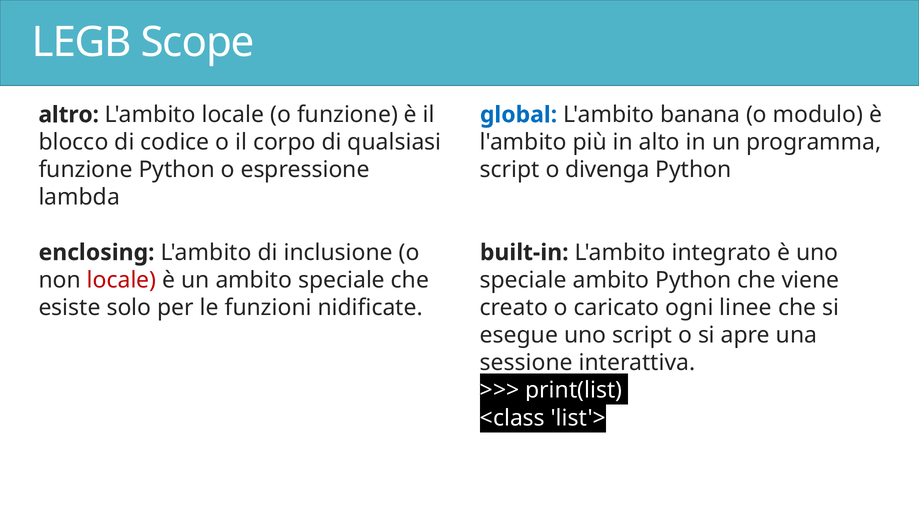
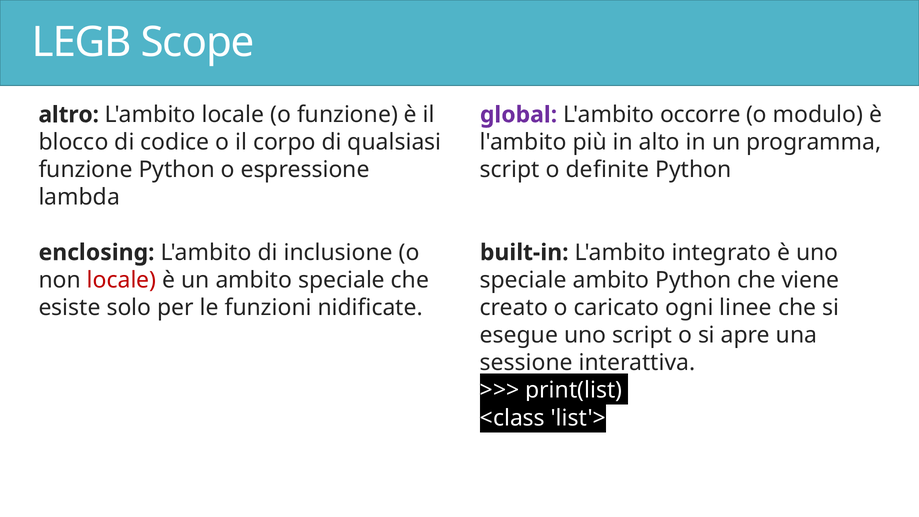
global colour: blue -> purple
banana: banana -> occorre
divenga: divenga -> definite
